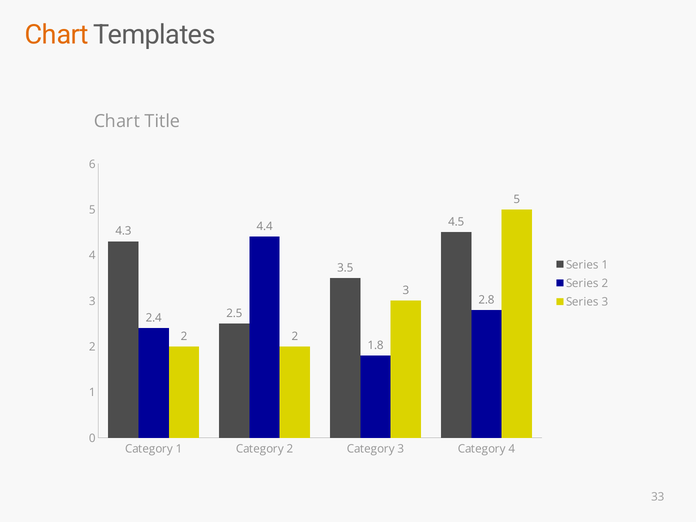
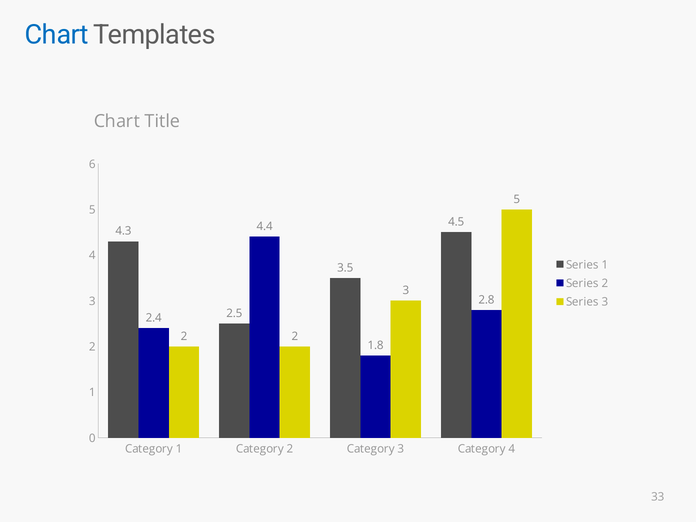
Chart at (57, 35) colour: orange -> blue
